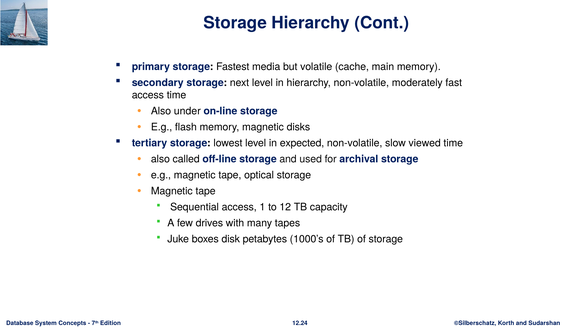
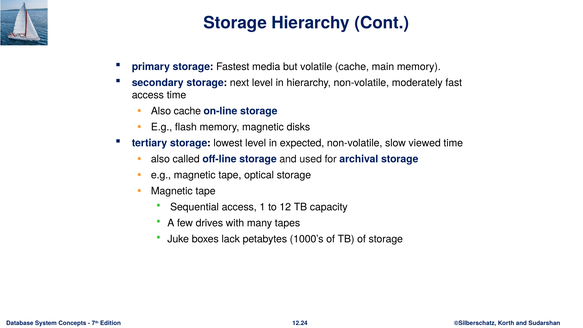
Also under: under -> cache
disk: disk -> lack
